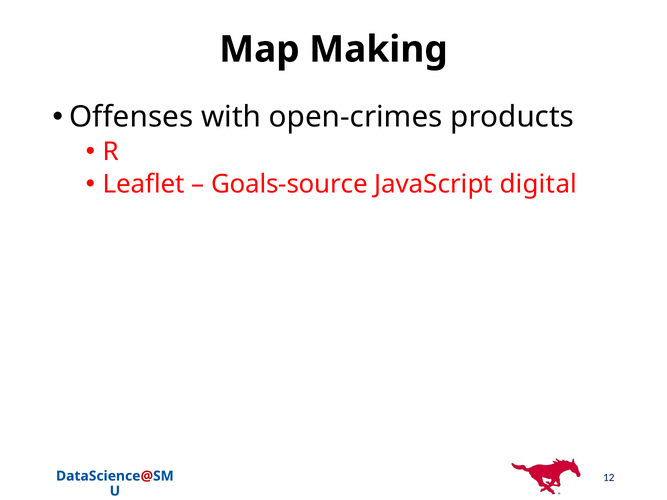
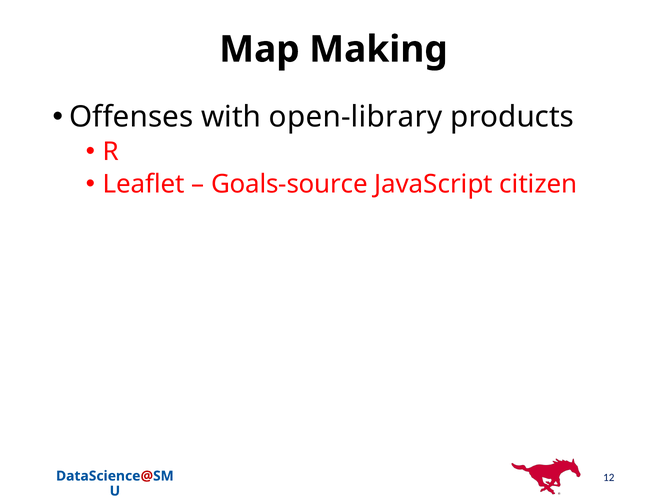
open-crimes: open-crimes -> open-library
digital: digital -> citizen
